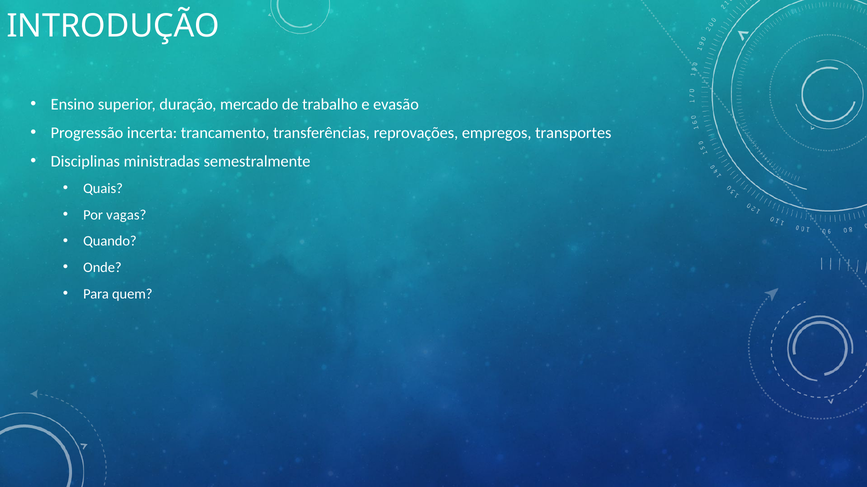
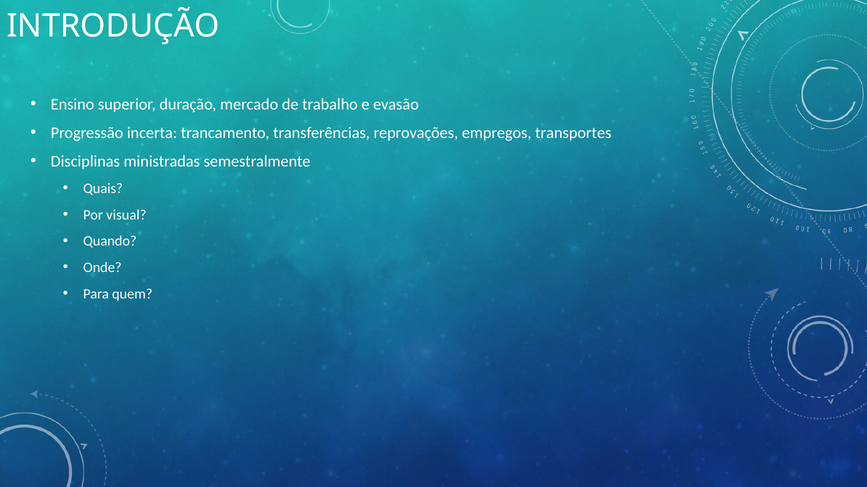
vagas: vagas -> visual
